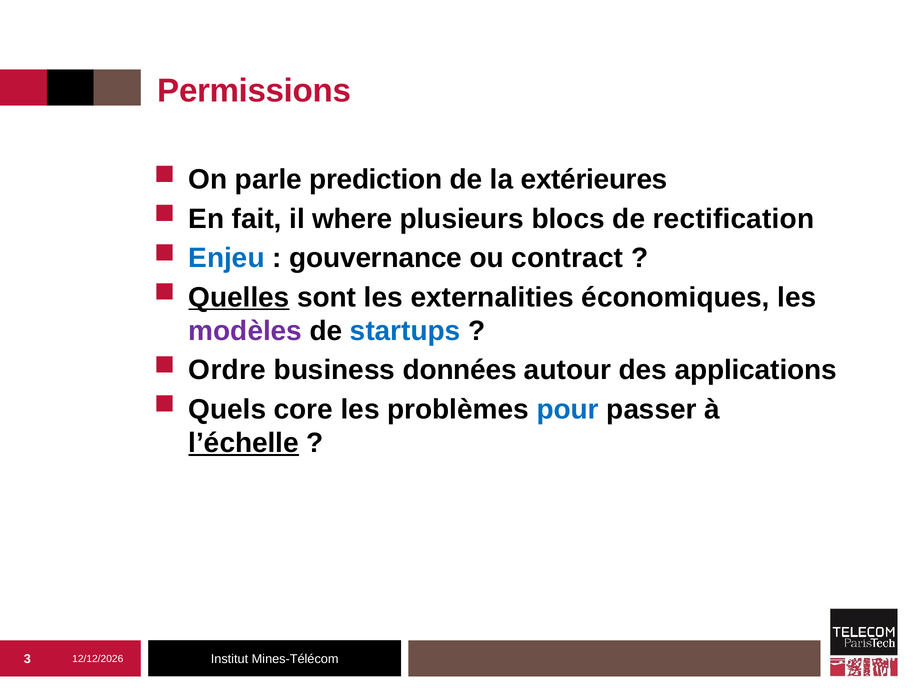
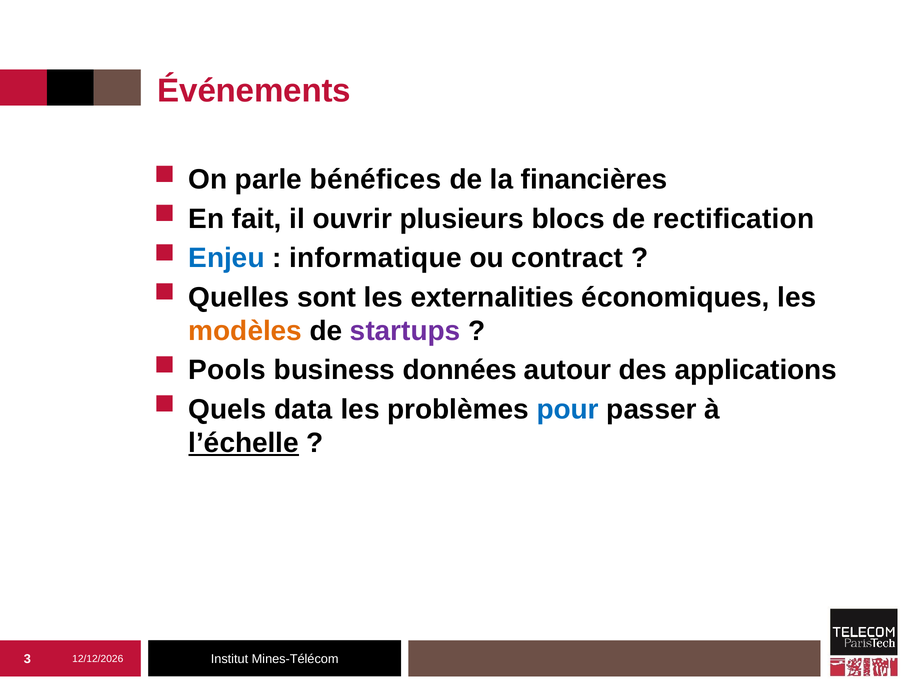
Permissions: Permissions -> Événements
prediction: prediction -> bénéfices
extérieures: extérieures -> financières
where: where -> ouvrir
gouvernance: gouvernance -> informatique
Quelles underline: present -> none
modèles colour: purple -> orange
startups colour: blue -> purple
Ordre: Ordre -> Pools
core: core -> data
